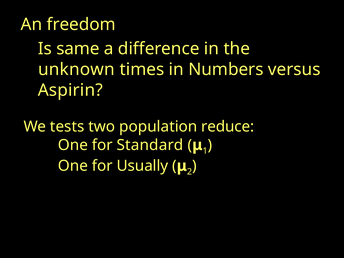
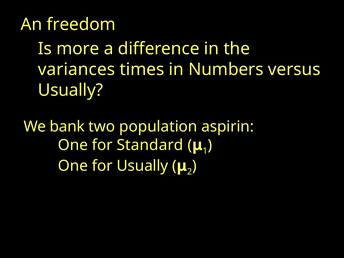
same: same -> more
unknown: unknown -> variances
Aspirin at (70, 90): Aspirin -> Usually
tests: tests -> bank
reduce: reduce -> aspirin
